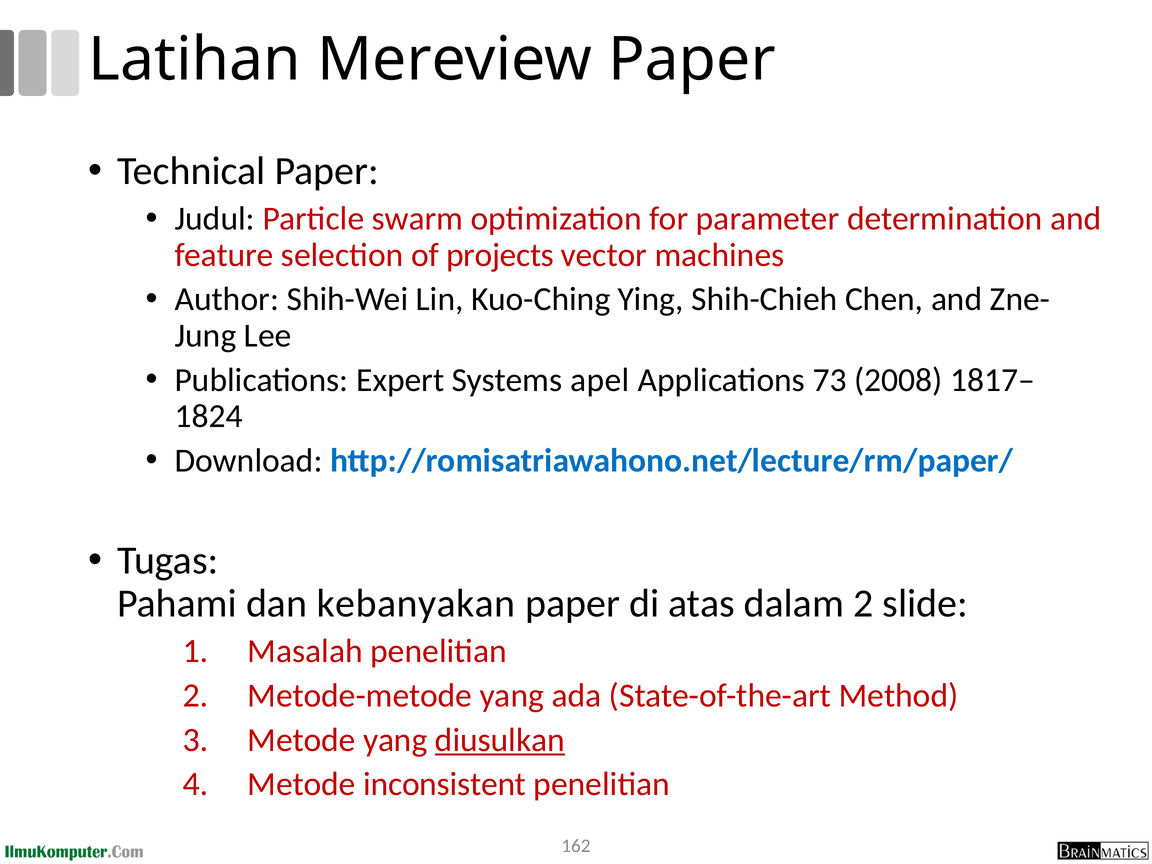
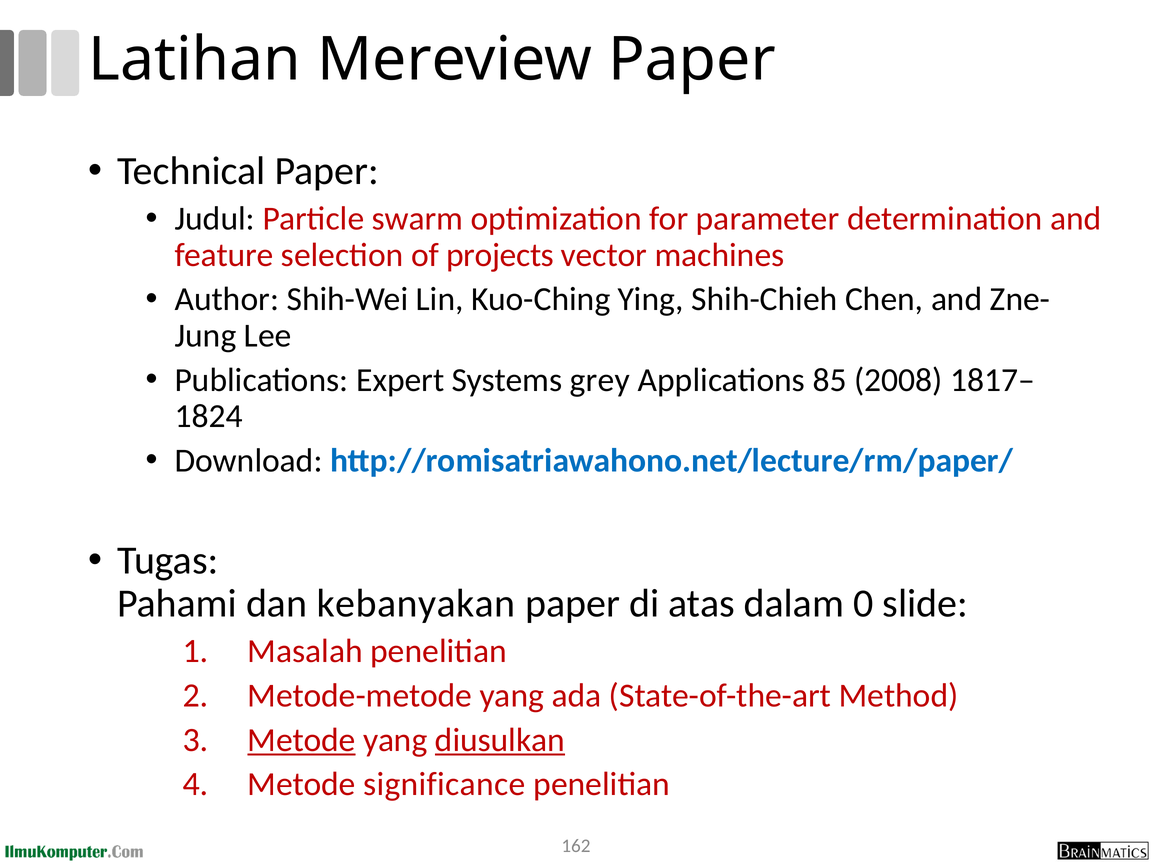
apel: apel -> grey
73: 73 -> 85
dalam 2: 2 -> 0
Metode at (302, 740) underline: none -> present
inconsistent: inconsistent -> significance
